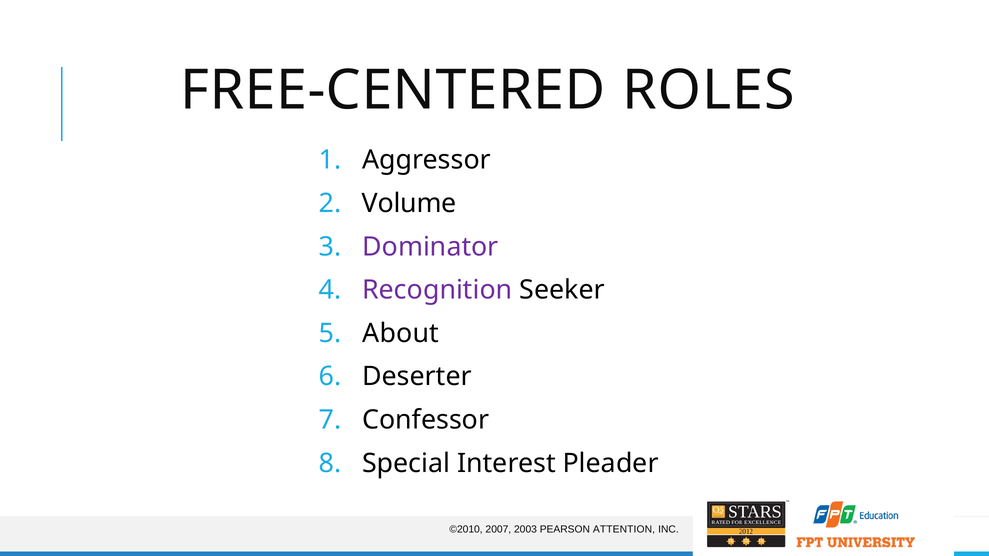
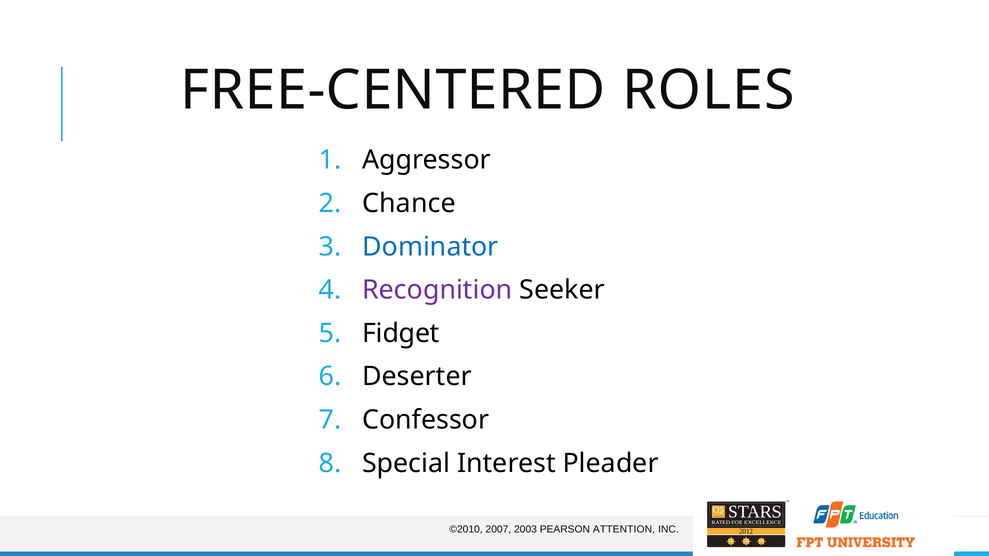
Volume: Volume -> Chance
Dominator colour: purple -> blue
About: About -> Fidget
